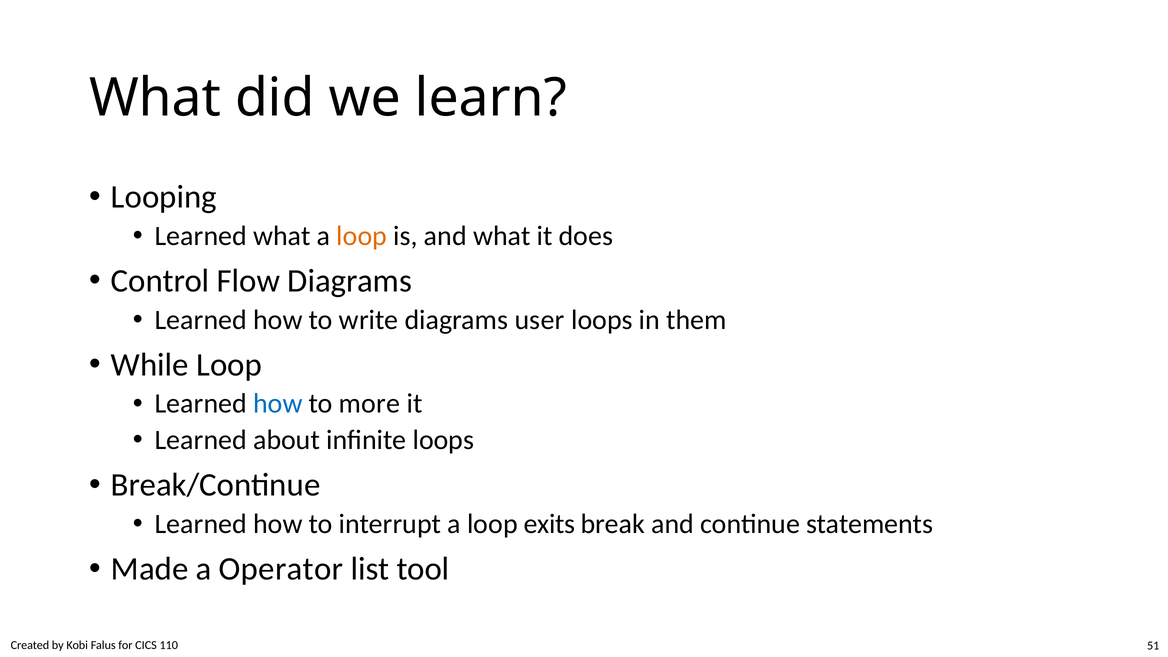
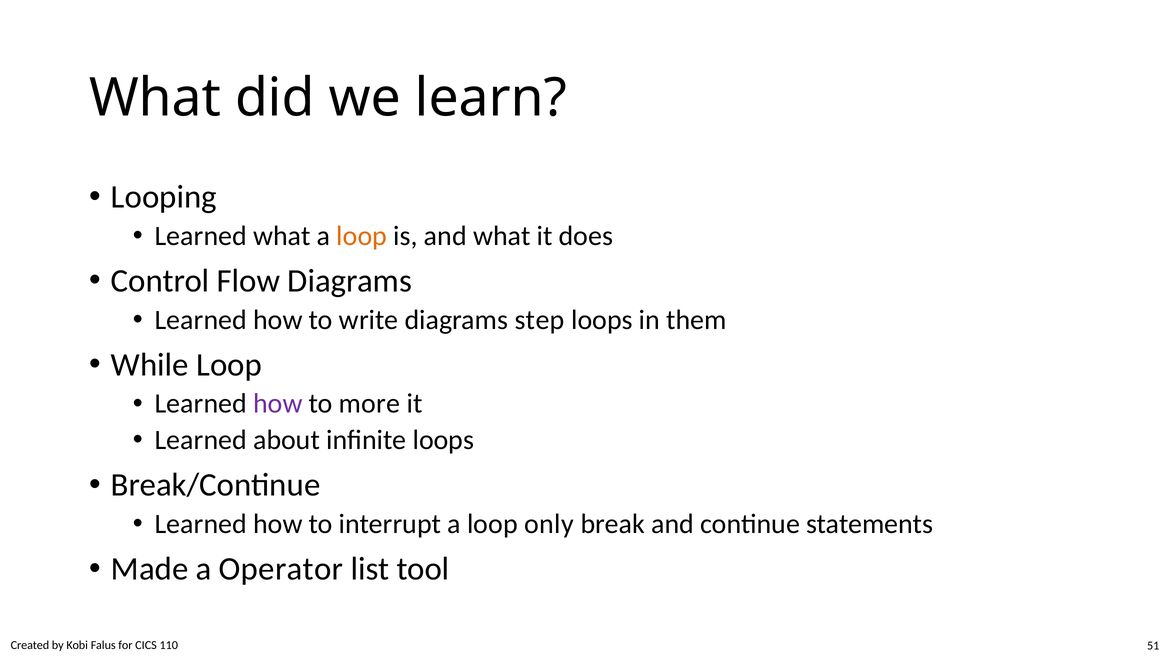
user: user -> step
how at (278, 404) colour: blue -> purple
exits: exits -> only
